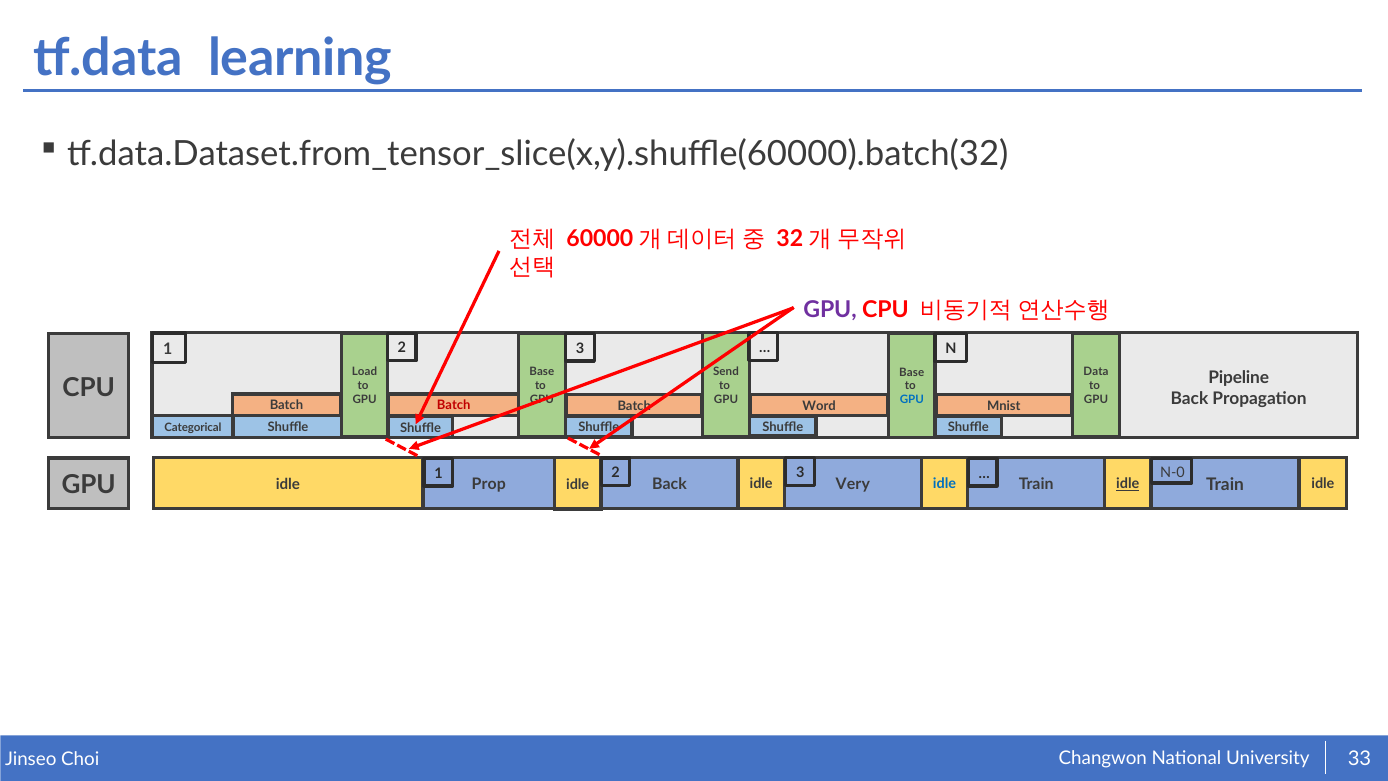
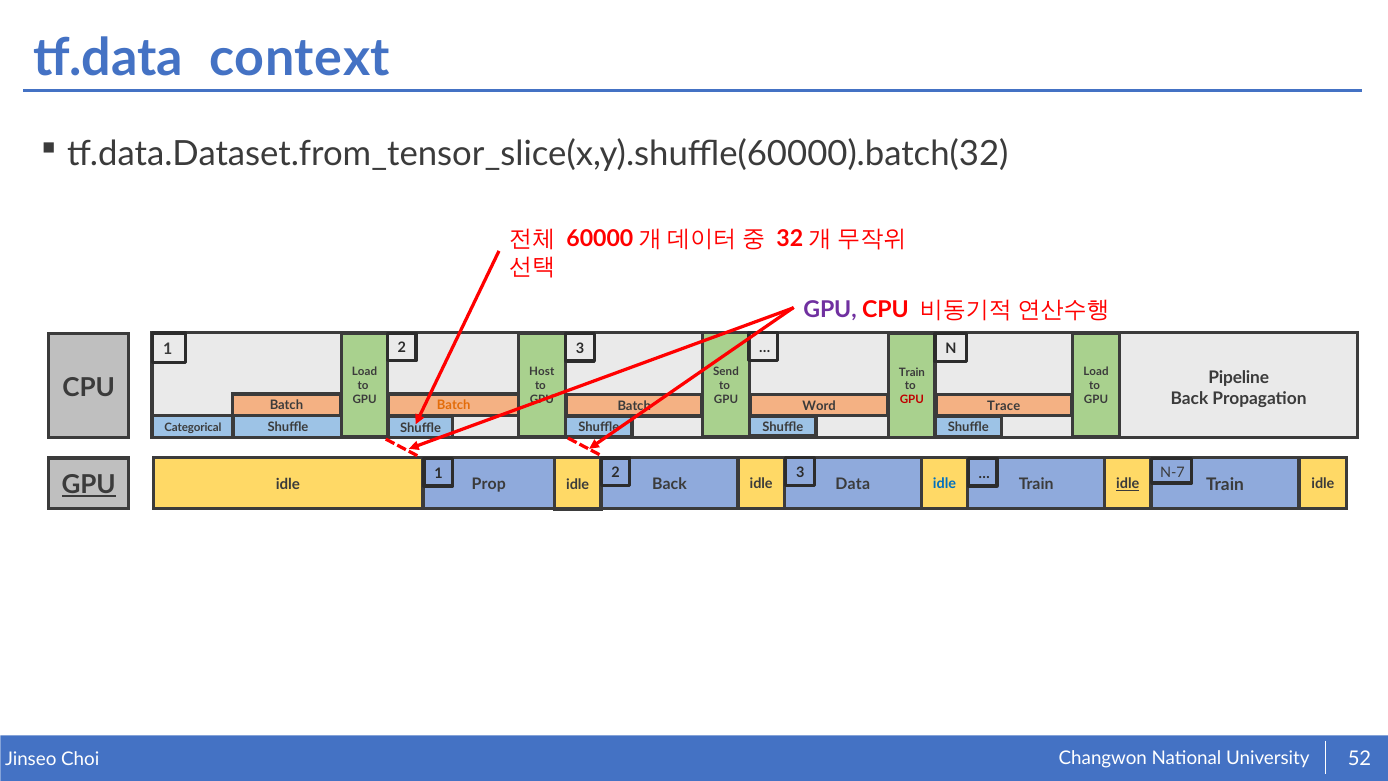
learning: learning -> context
Base at (542, 372): Base -> Host
Data at (1096, 372): Data -> Load
Base at (912, 372): Base -> Train
GPU at (912, 400) colour: blue -> red
Batch at (454, 406) colour: red -> orange
Mnist: Mnist -> Trace
N-0: N-0 -> N-7
GPU at (89, 485) underline: none -> present
Very: Very -> Data
33: 33 -> 52
